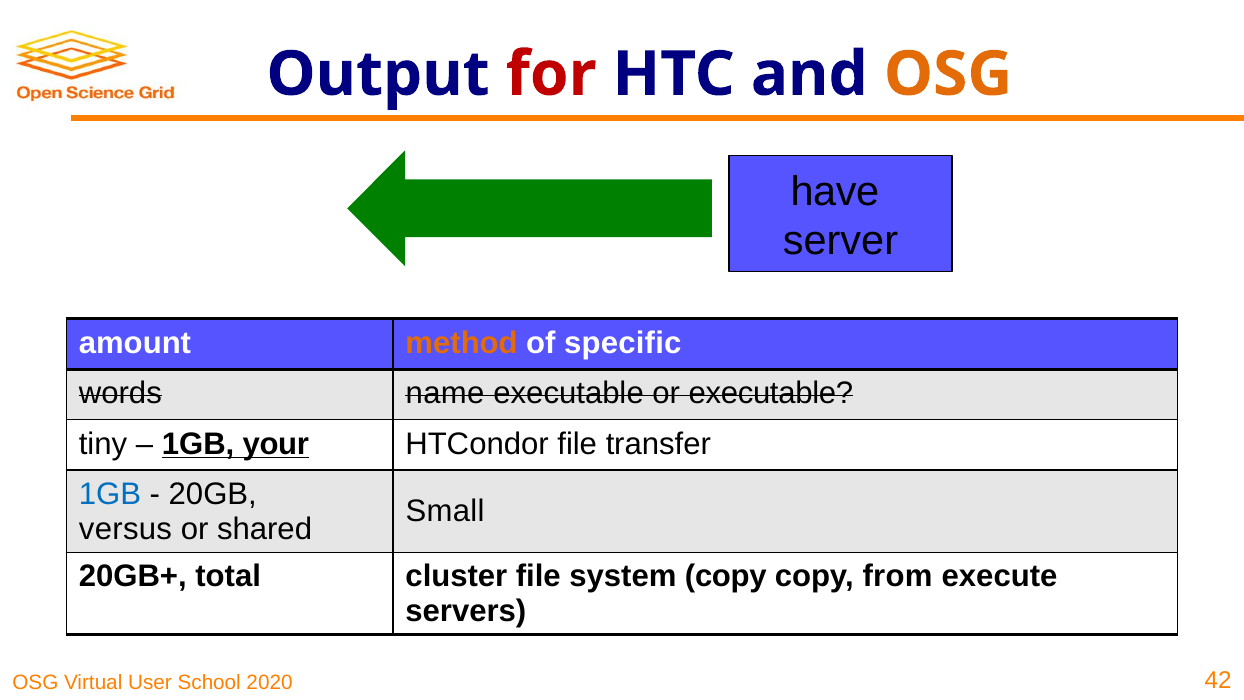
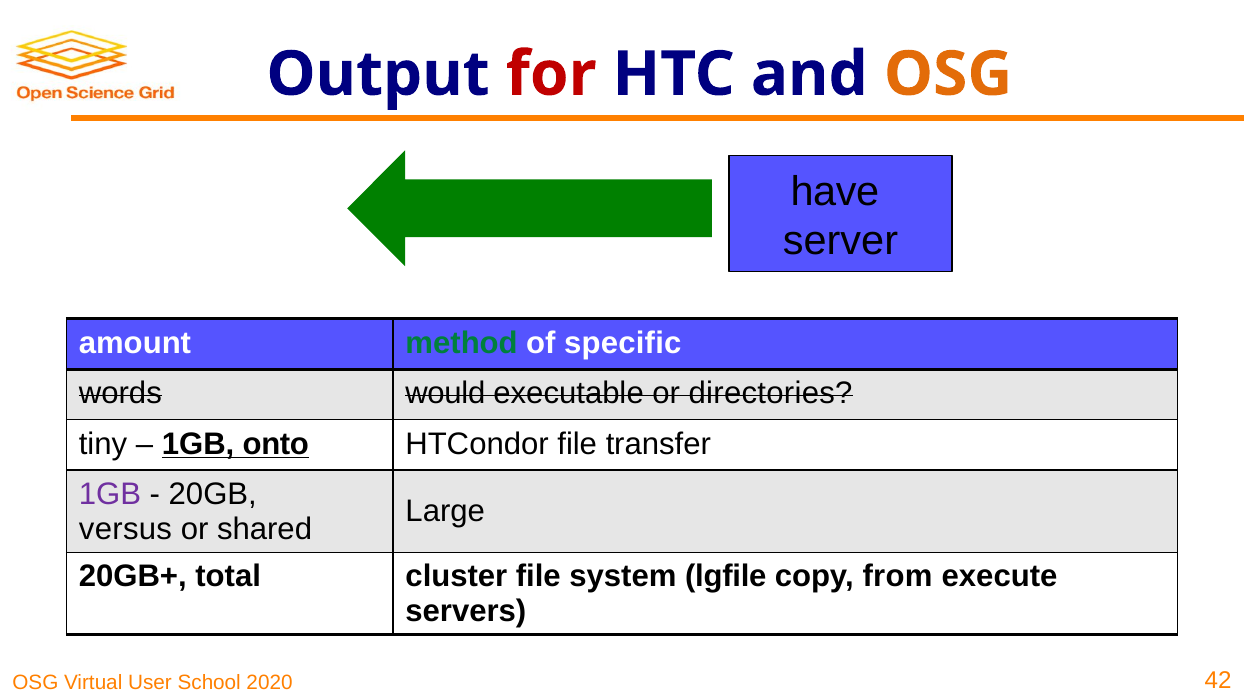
method colour: orange -> green
name: name -> would
or executable: executable -> directories
your: your -> onto
1GB at (110, 494) colour: blue -> purple
Small: Small -> Large
system copy: copy -> lgfile
